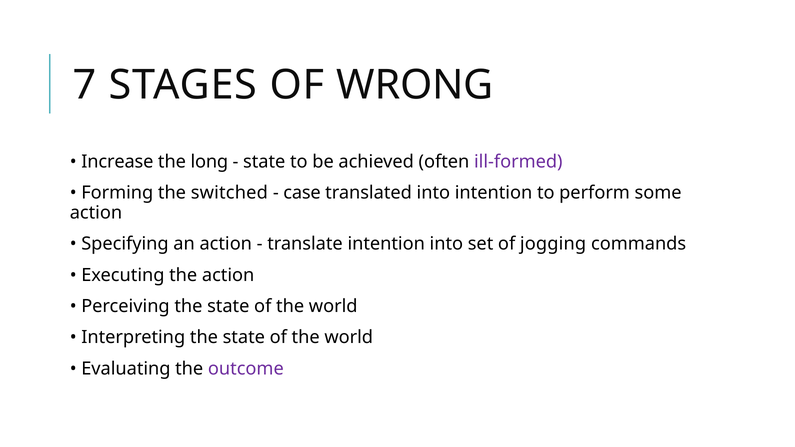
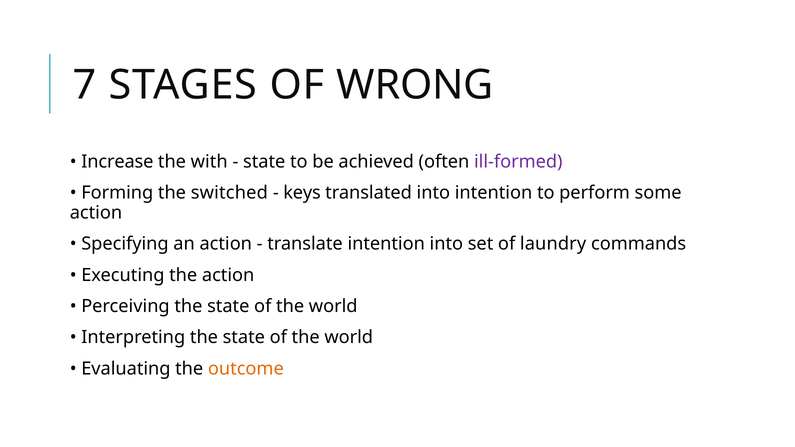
long: long -> with
case: case -> keys
jogging: jogging -> laundry
outcome colour: purple -> orange
